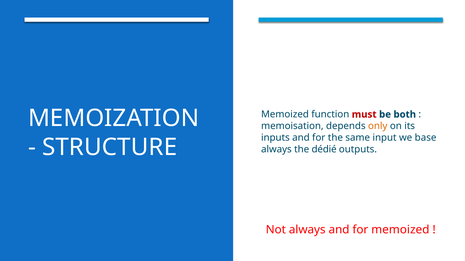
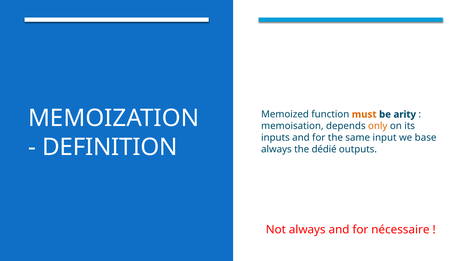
must colour: red -> orange
both: both -> arity
STRUCTURE: STRUCTURE -> DEFINITION
for memoized: memoized -> nécessaire
